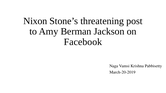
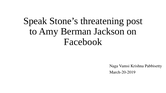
Nixon: Nixon -> Speak
